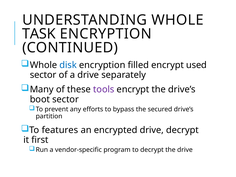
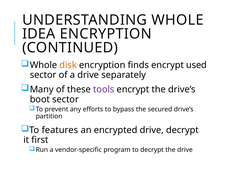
TASK: TASK -> IDEA
disk colour: blue -> orange
filled: filled -> finds
